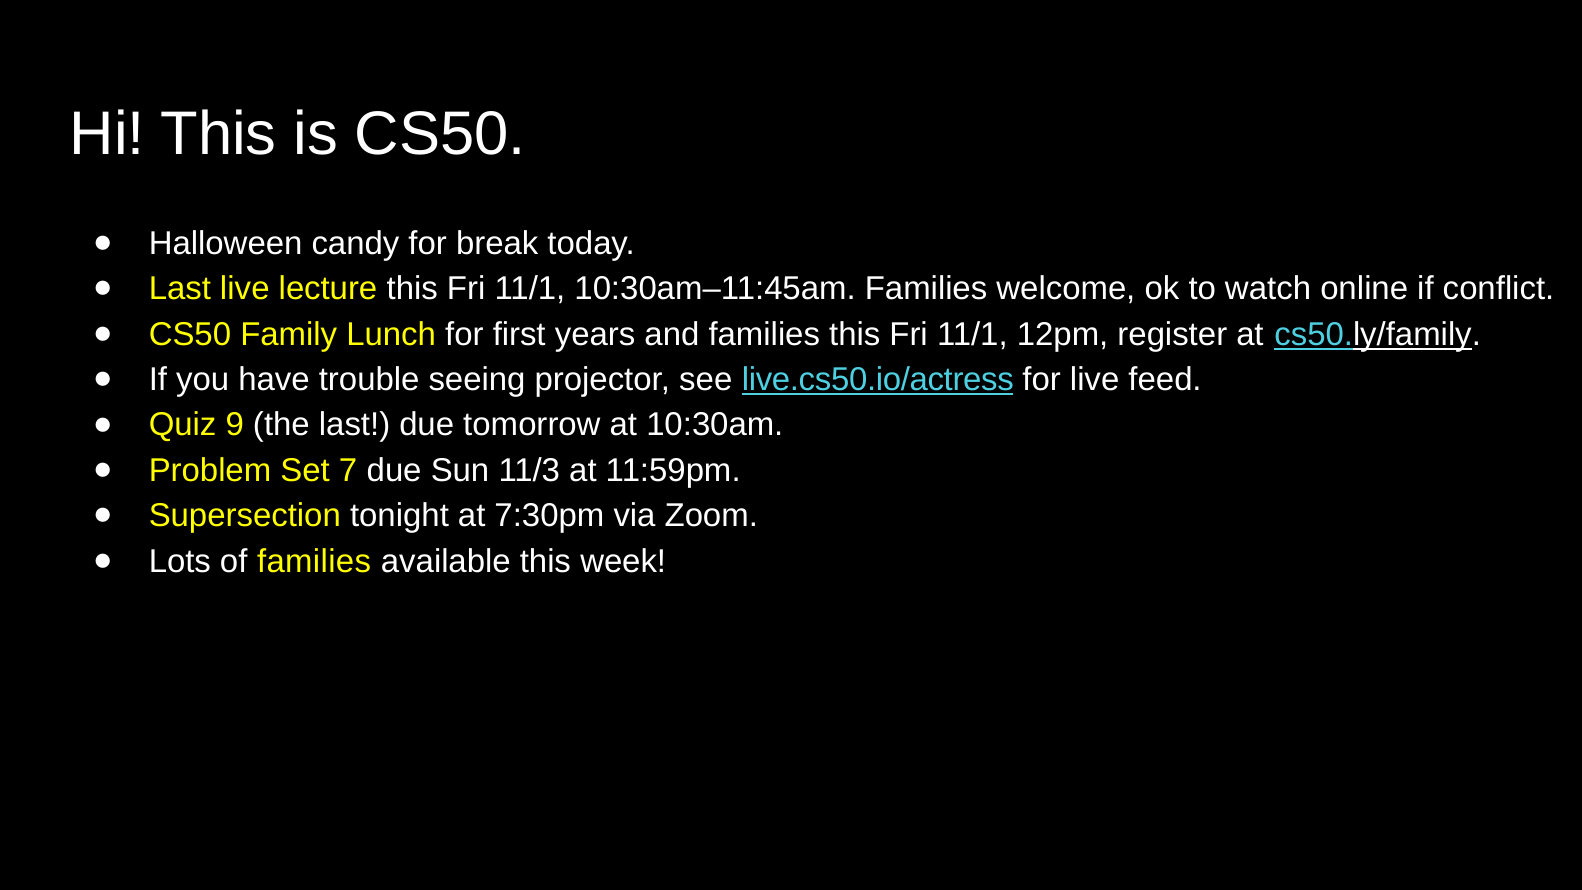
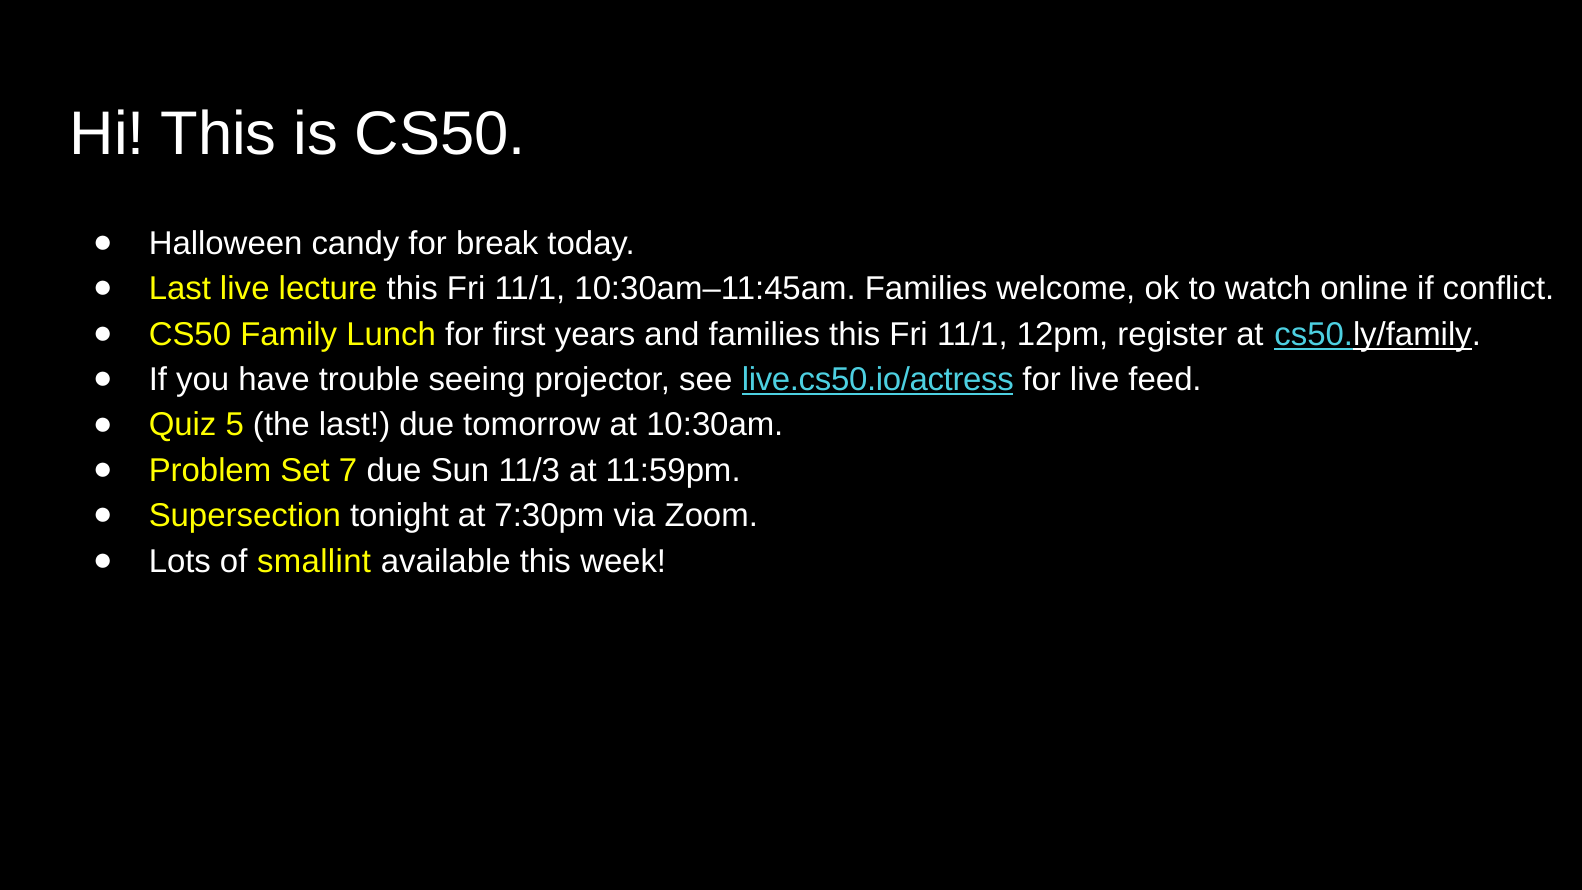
9: 9 -> 5
of families: families -> smallint
